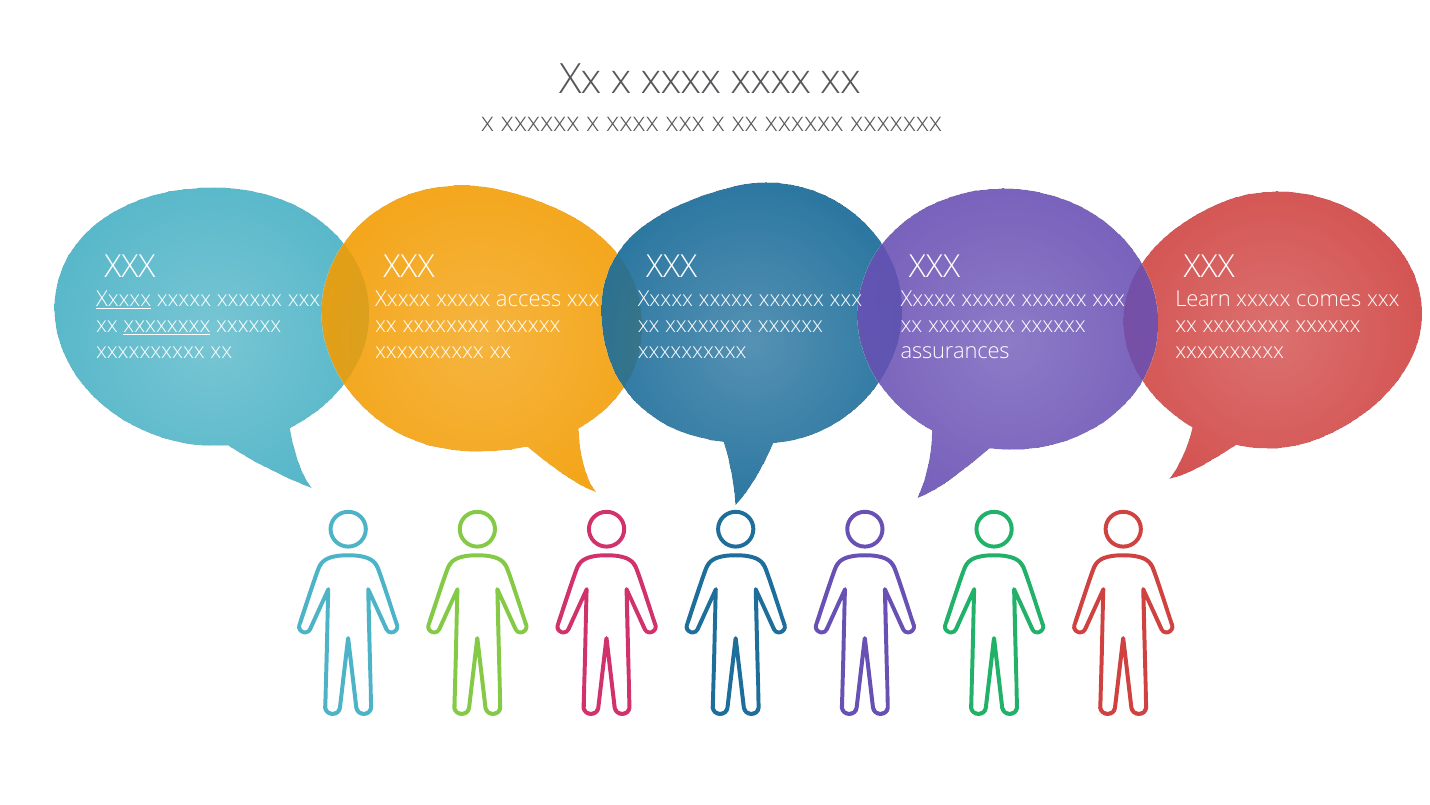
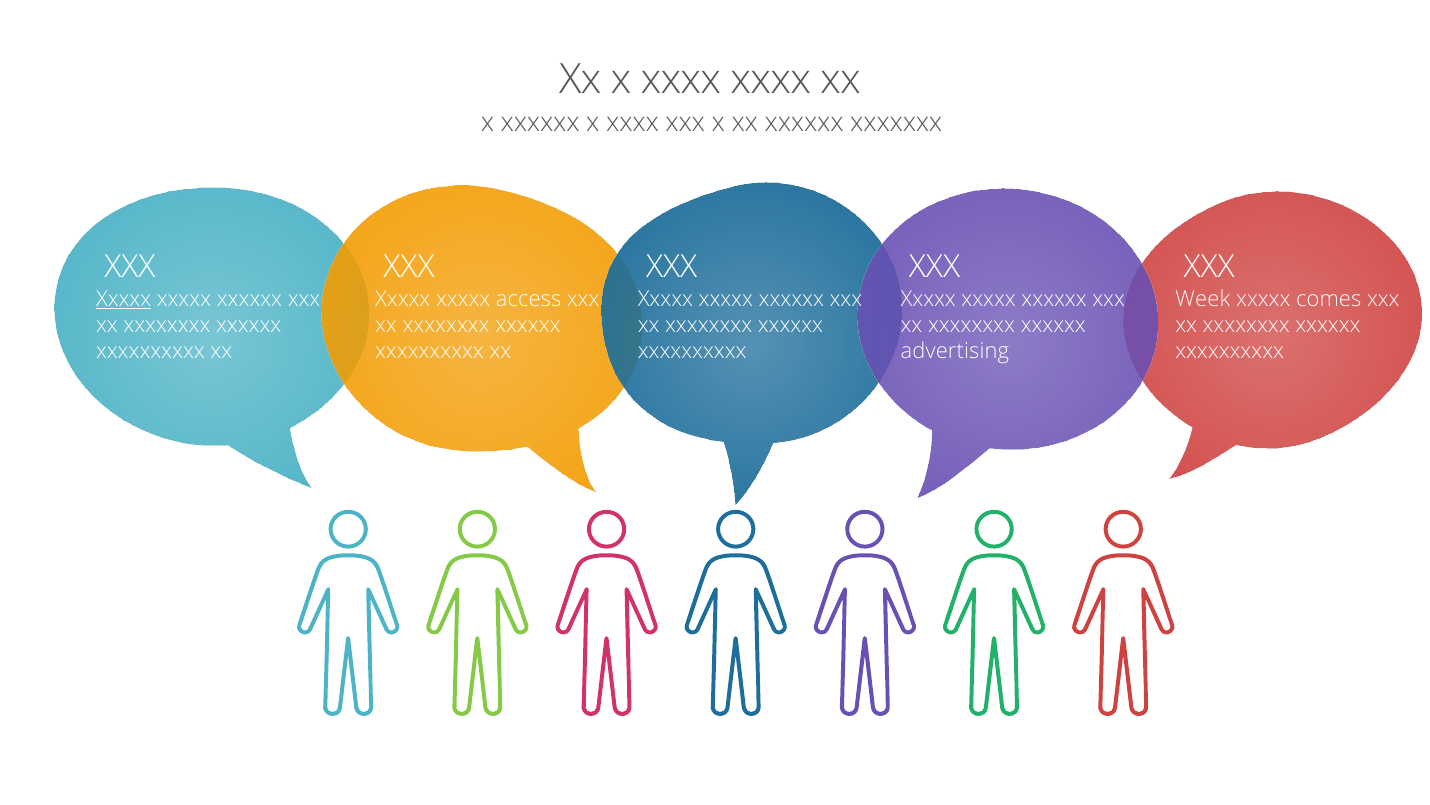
Learn: Learn -> Week
xxxxxxxx at (167, 325) underline: present -> none
assurances: assurances -> advertising
